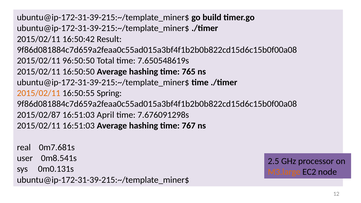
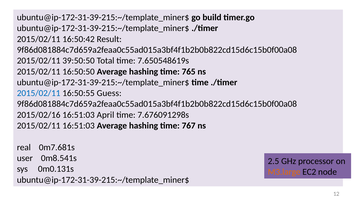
96:50:50: 96:50:50 -> 39:50:50
2015/02/11 at (39, 93) colour: orange -> blue
Spring: Spring -> Guess
2015/02/87: 2015/02/87 -> 2015/02/16
